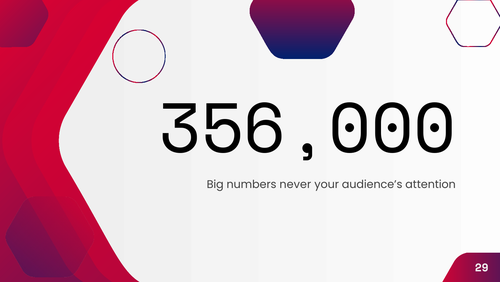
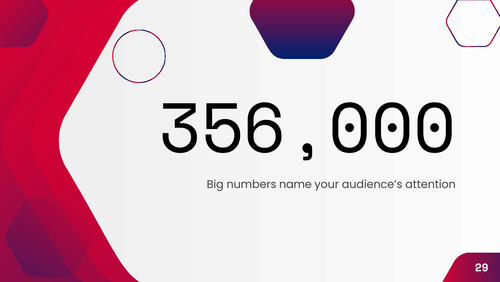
never: never -> name
